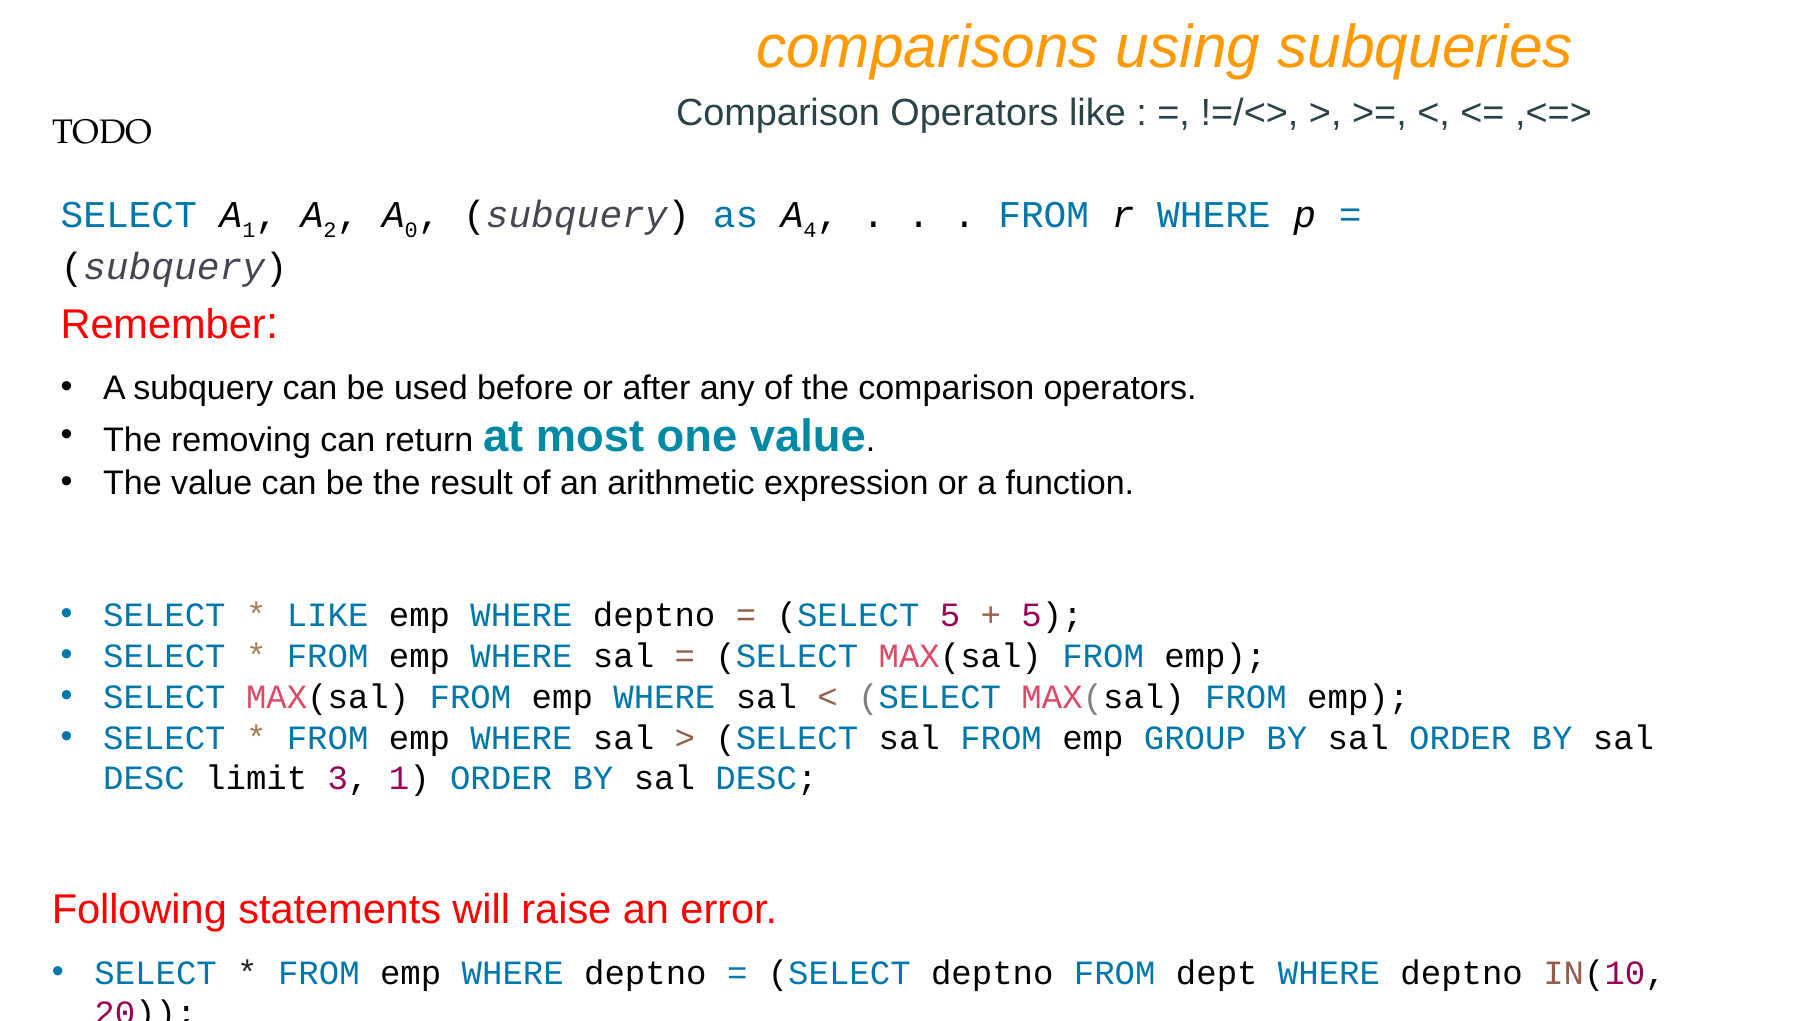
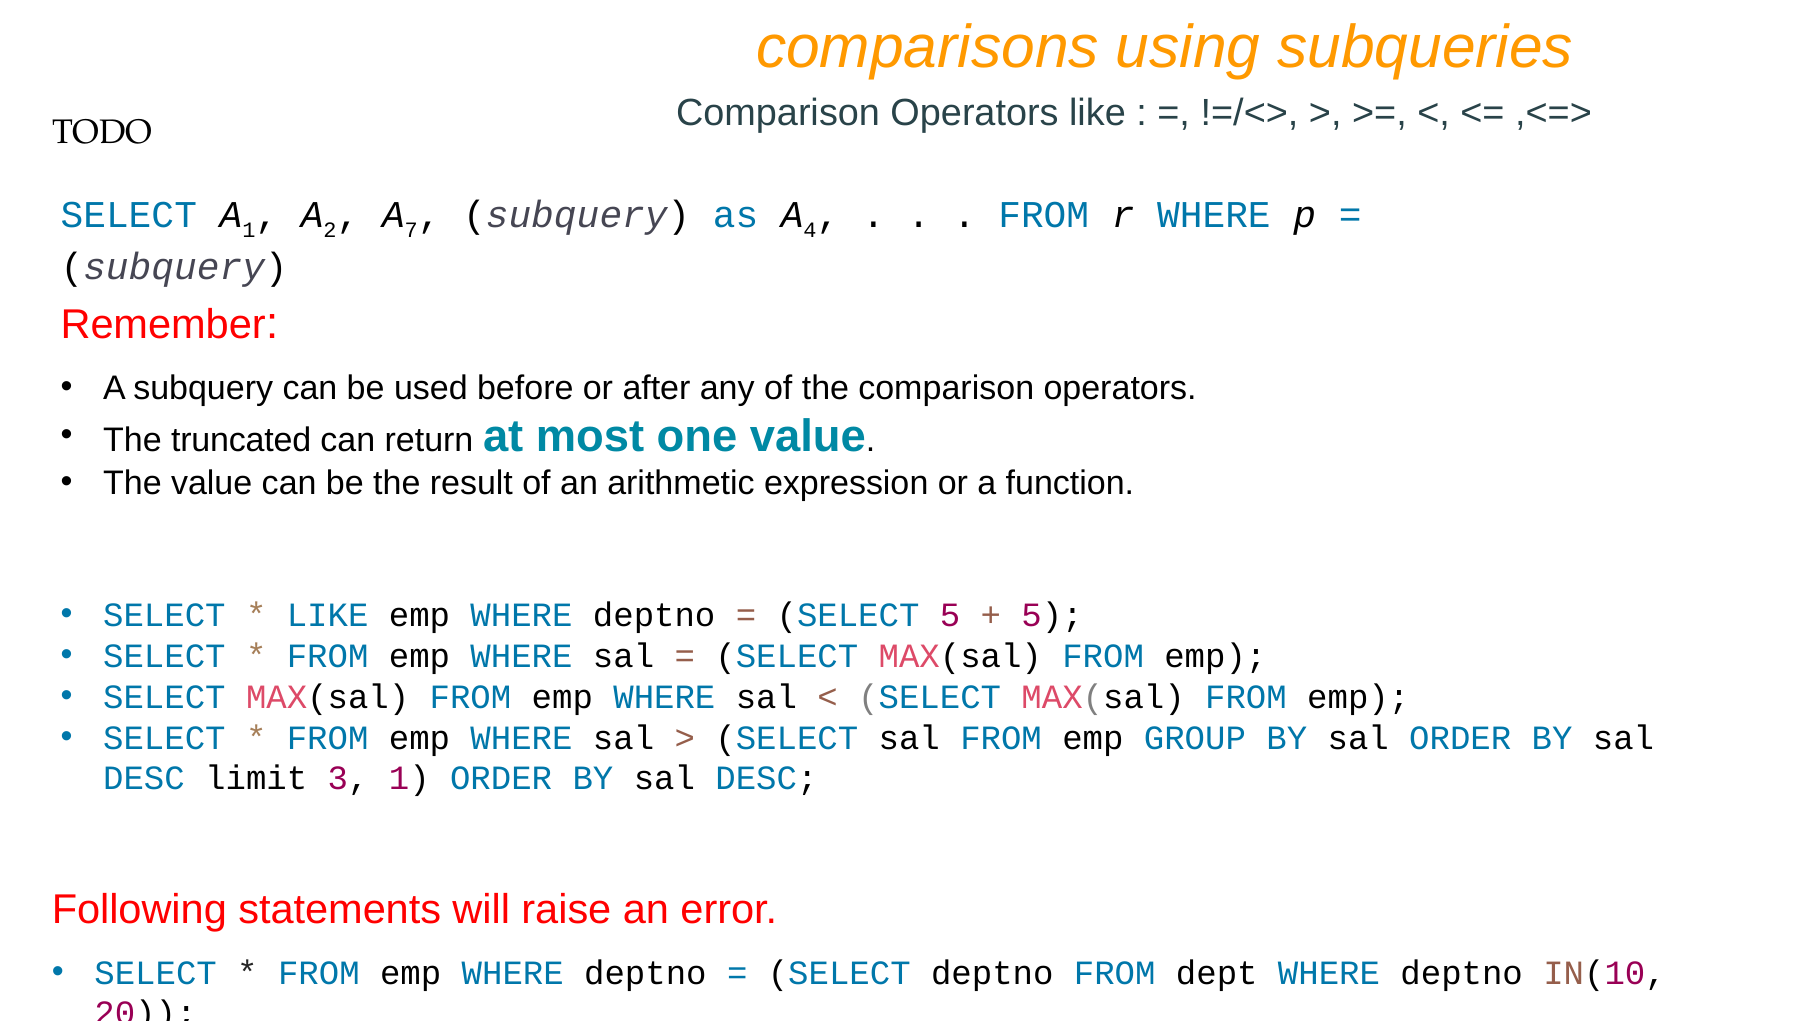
0: 0 -> 7
removing: removing -> truncated
